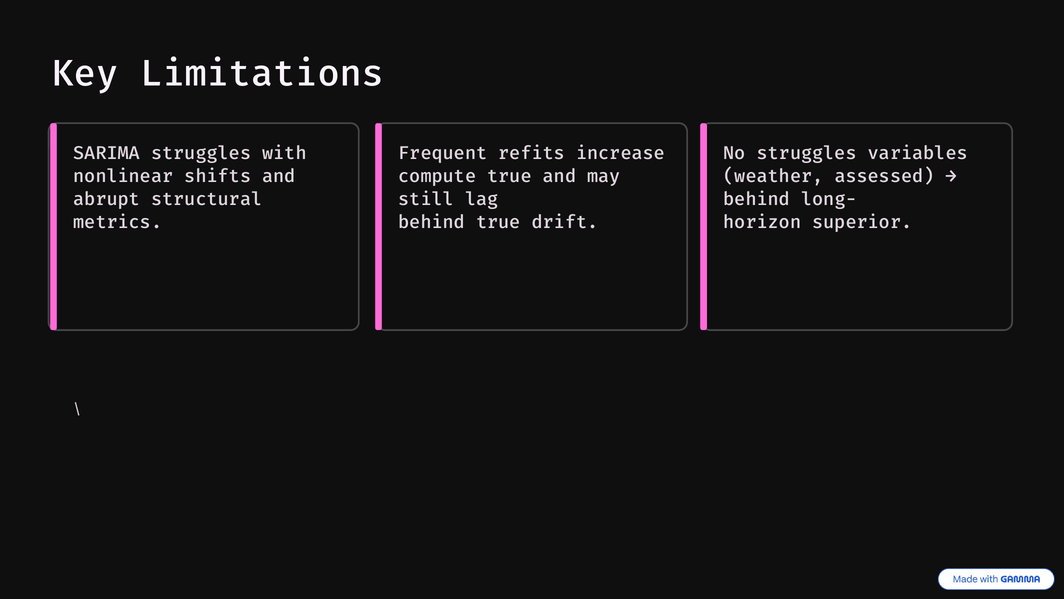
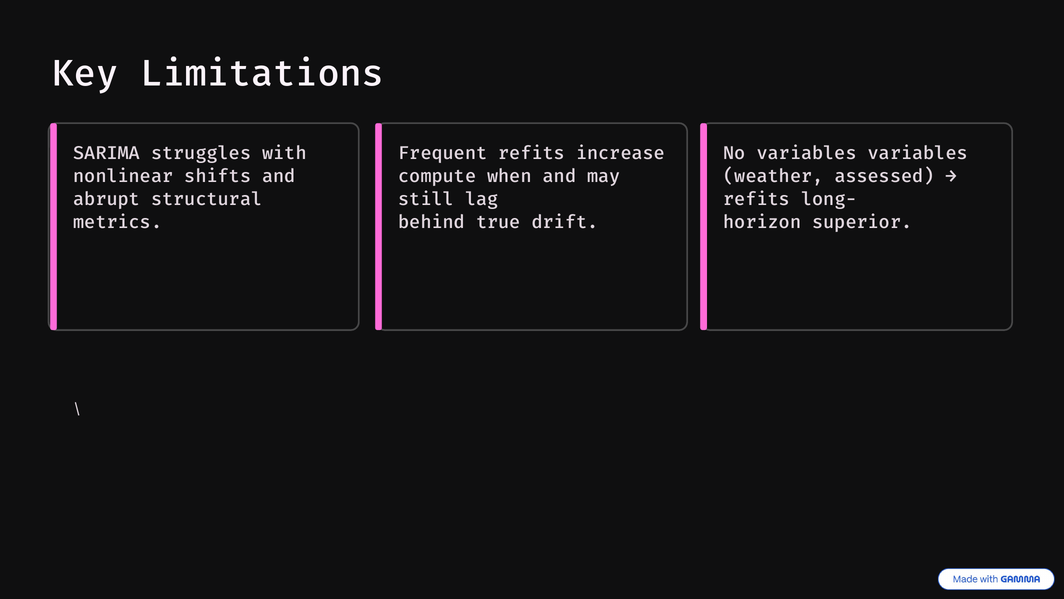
No struggles: struggles -> variables
compute true: true -> when
behind at (757, 199): behind -> refits
